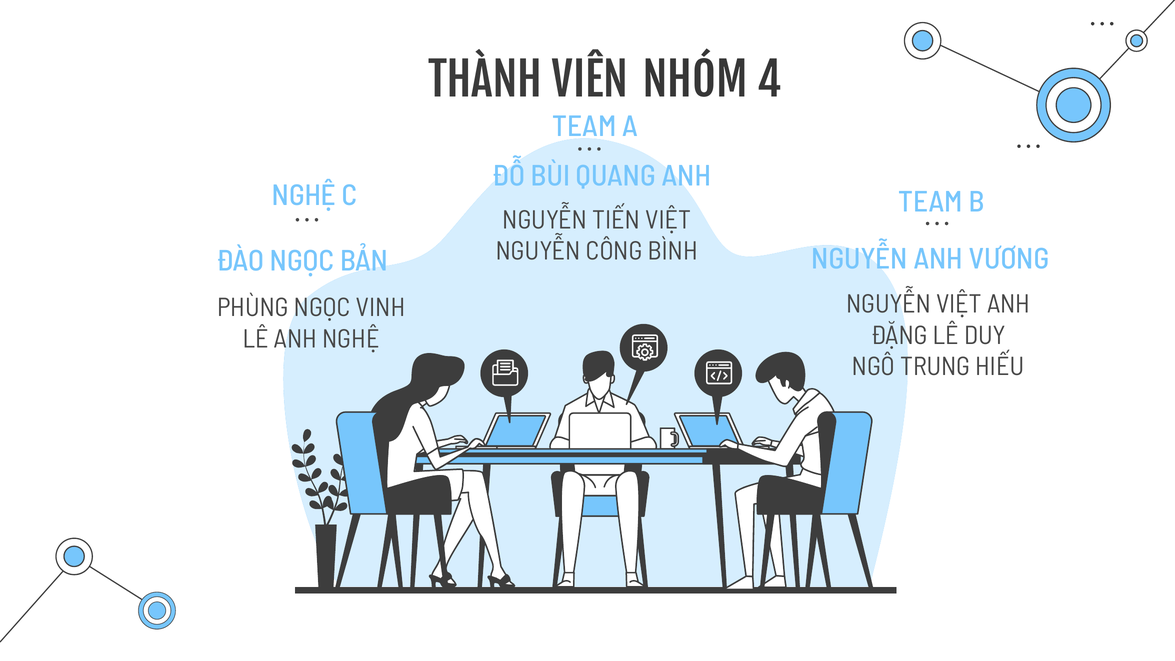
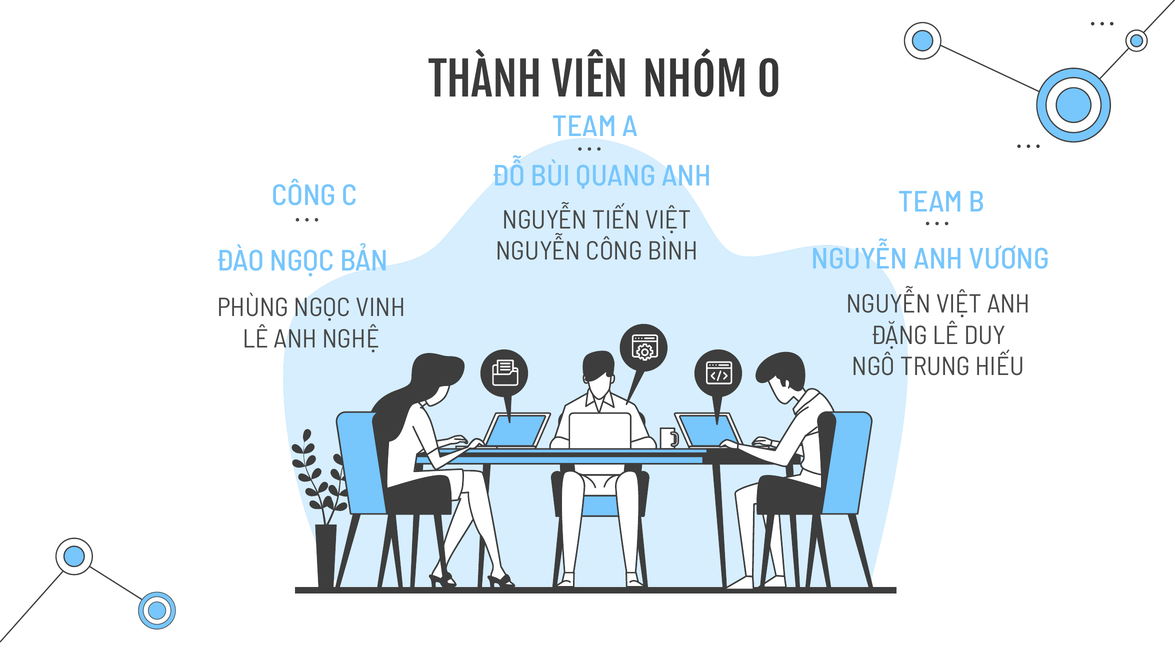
4: 4 -> 0
NGHỆ at (304, 196): NGHỆ -> CÔNG
